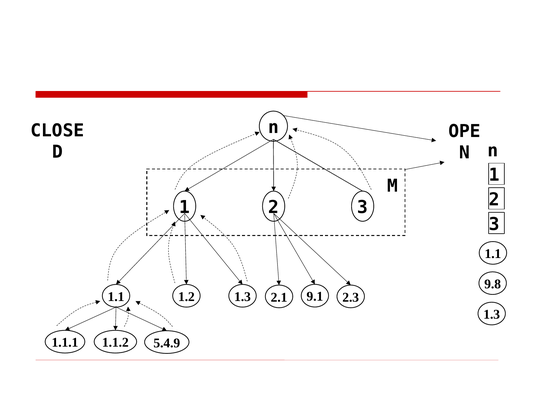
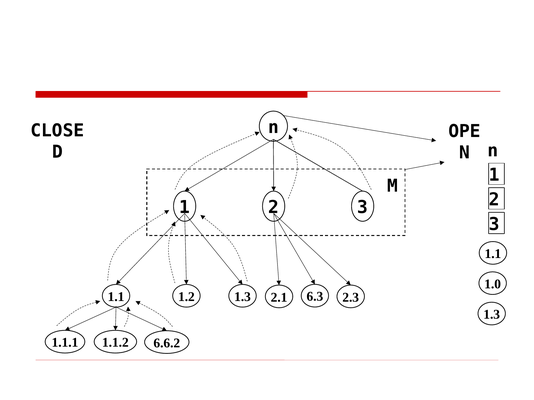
9.8: 9.8 -> 1.0
9.1: 9.1 -> 6.3
5.4.9: 5.4.9 -> 6.6.2
